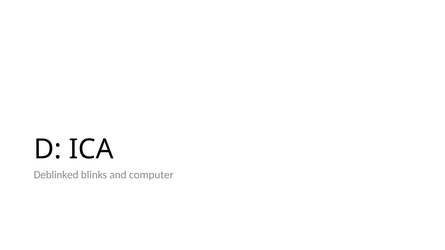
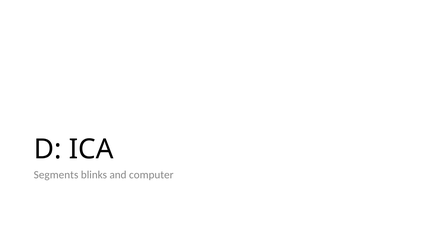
Deblinked: Deblinked -> Segments
